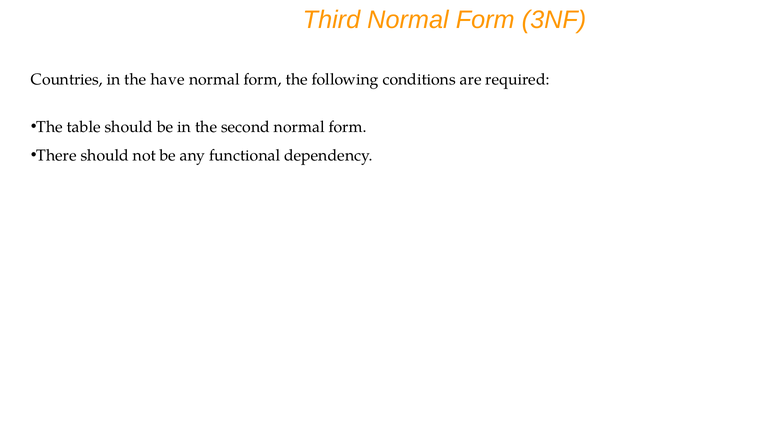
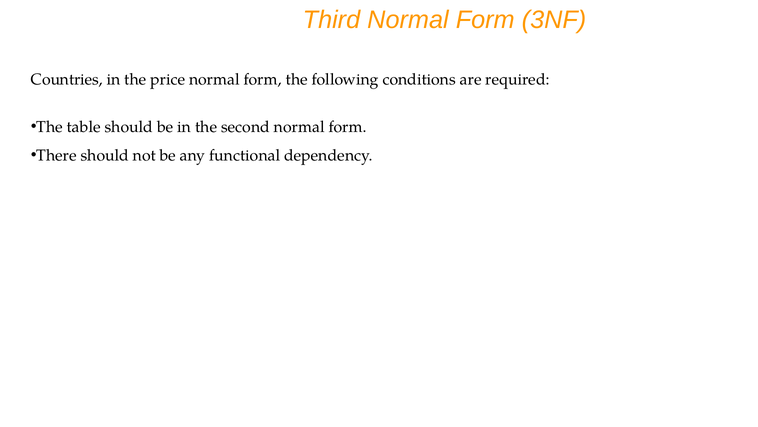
have: have -> price
